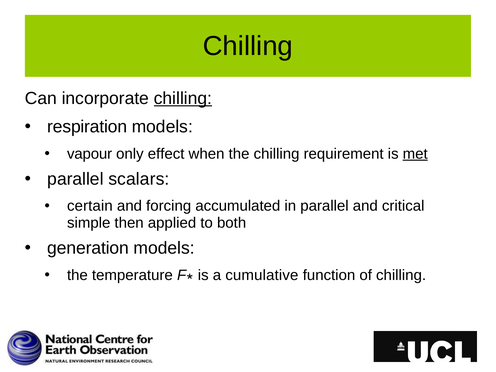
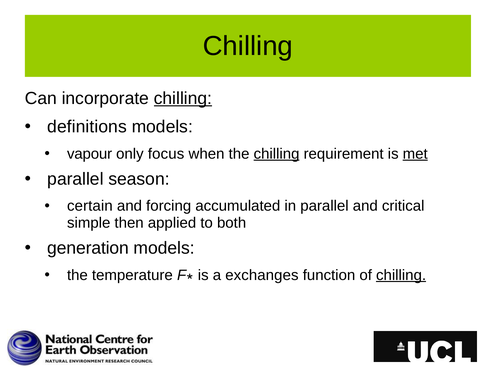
respiration: respiration -> definitions
effect: effect -> focus
chilling at (277, 154) underline: none -> present
scalars: scalars -> season
cumulative: cumulative -> exchanges
chilling at (401, 275) underline: none -> present
